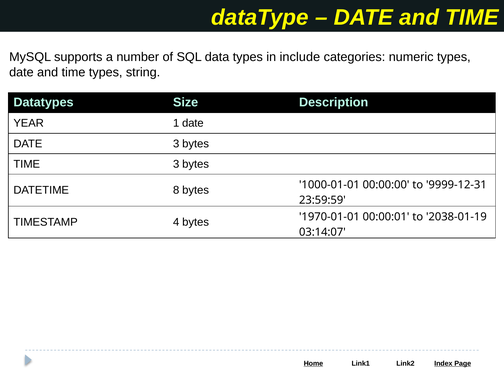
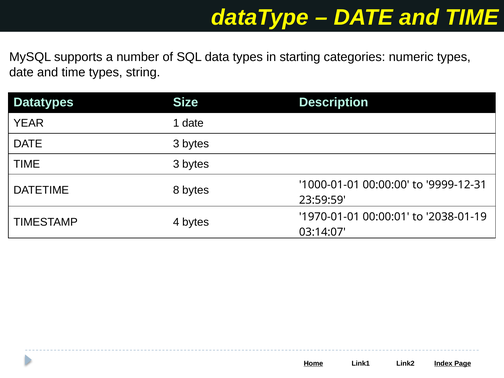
include: include -> starting
